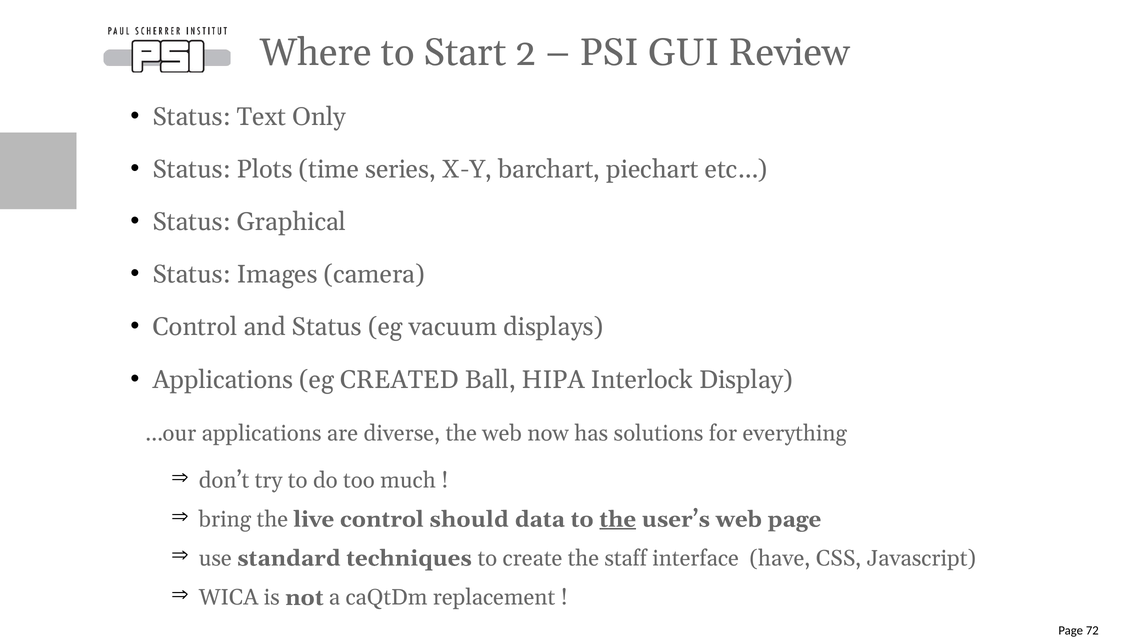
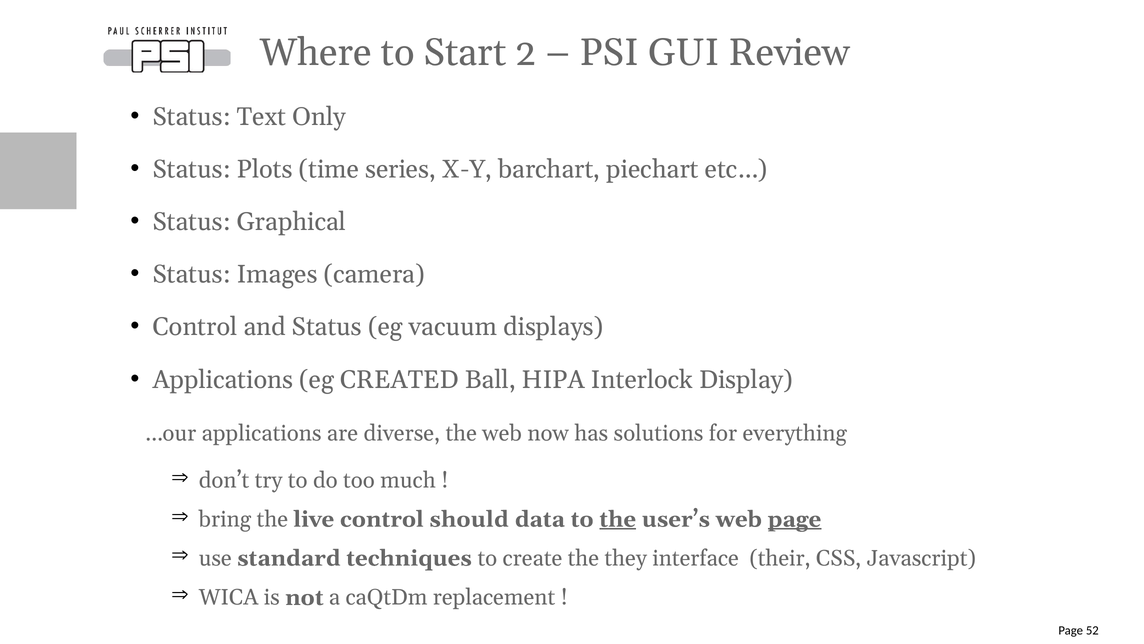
page at (795, 519) underline: none -> present
staff: staff -> they
have: have -> their
72: 72 -> 52
